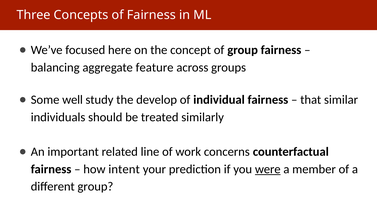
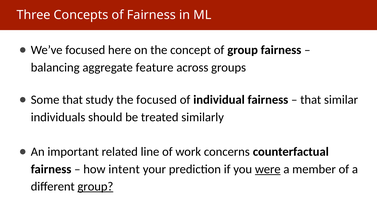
Some well: well -> that
the develop: develop -> focused
group at (95, 187) underline: none -> present
